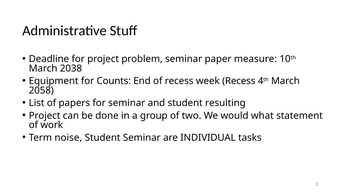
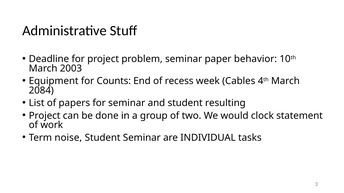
measure: measure -> behavior
2038: 2038 -> 2003
week Recess: Recess -> Cables
2058: 2058 -> 2084
what: what -> clock
